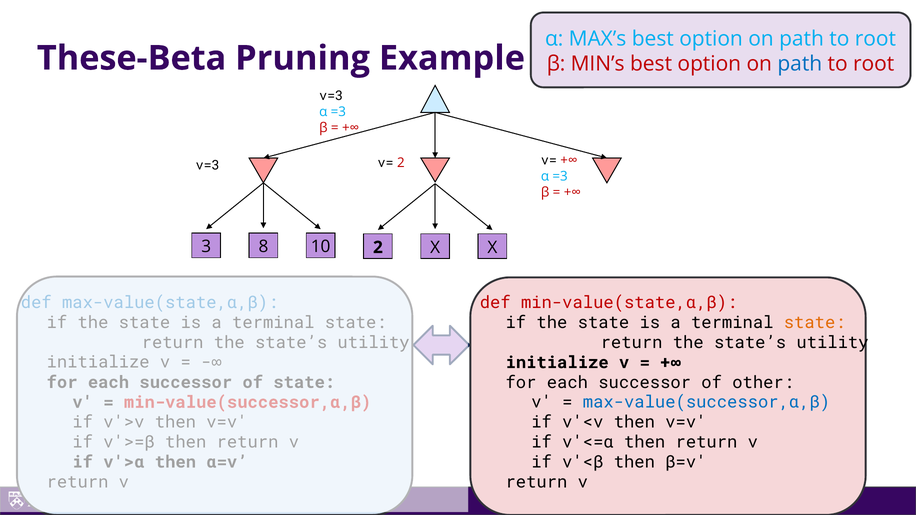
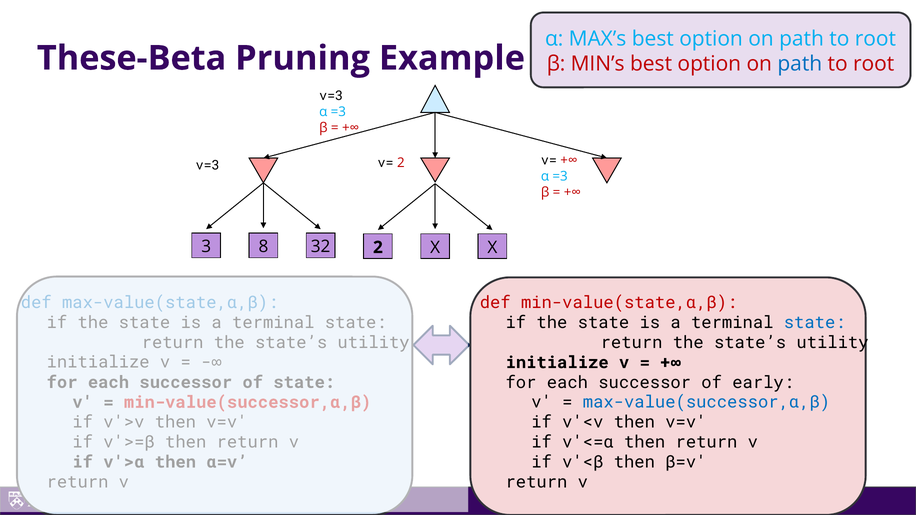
10: 10 -> 32
state at (815, 323) colour: orange -> blue
other: other -> early
